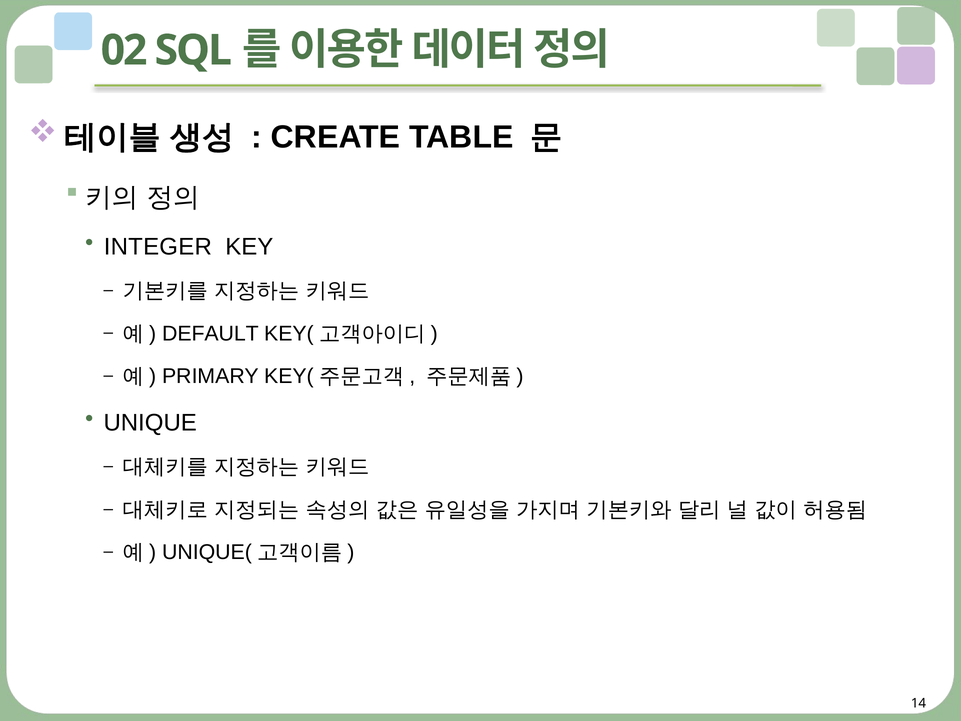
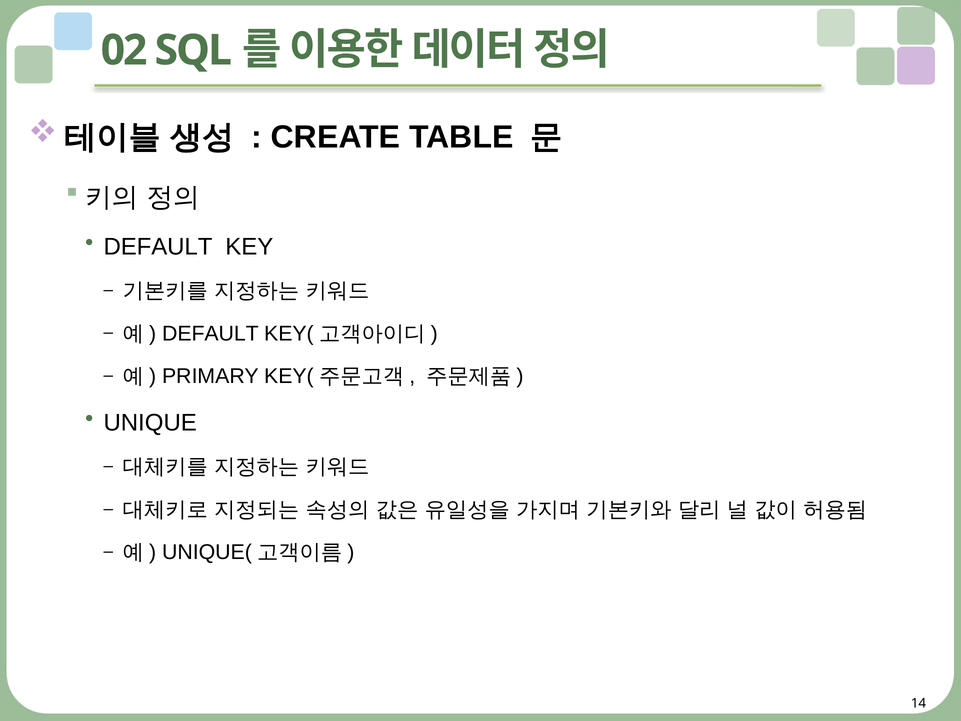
INTEGER at (158, 247): INTEGER -> DEFAULT
